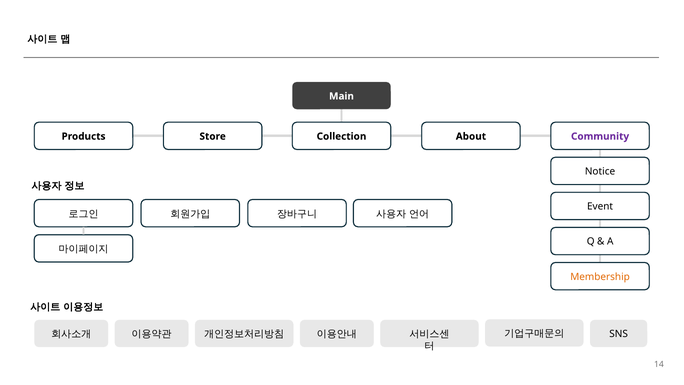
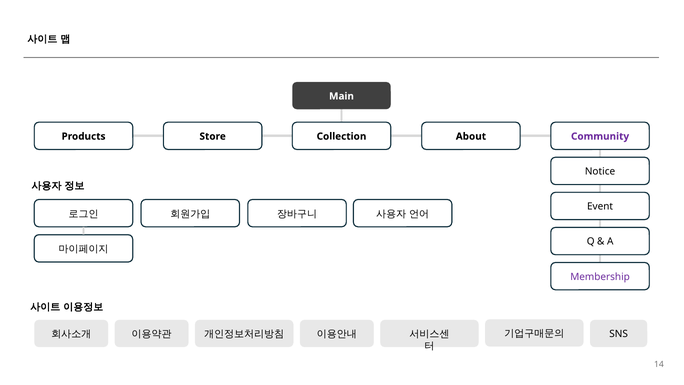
Membership colour: orange -> purple
